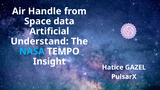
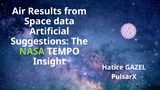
Handle: Handle -> Results
Understand: Understand -> Suggestions
NASA colour: light blue -> light green
